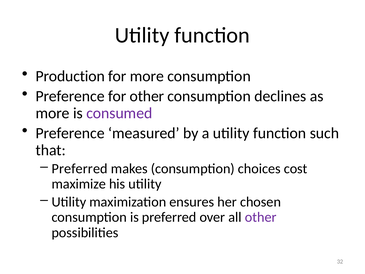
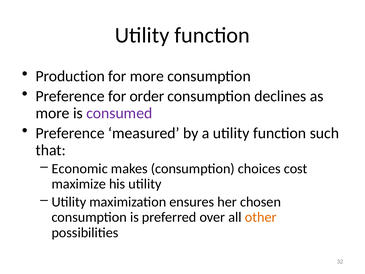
for other: other -> order
Preferred at (80, 169): Preferred -> Economic
other at (261, 217) colour: purple -> orange
